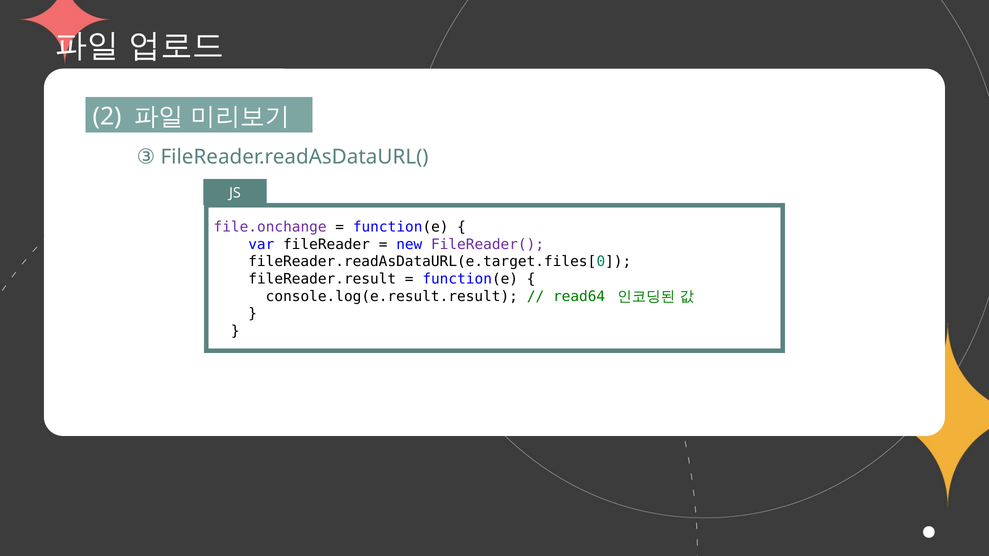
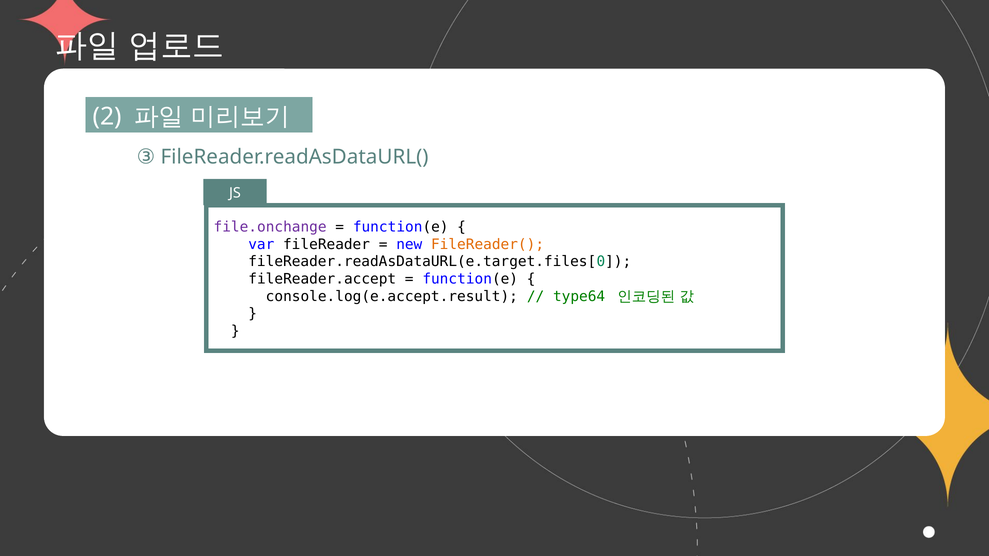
FileReader( colour: purple -> orange
fileReader.result: fileReader.result -> fileReader.accept
console.log(e.result.result: console.log(e.result.result -> console.log(e.accept.result
read64: read64 -> type64
